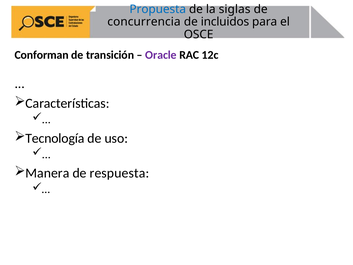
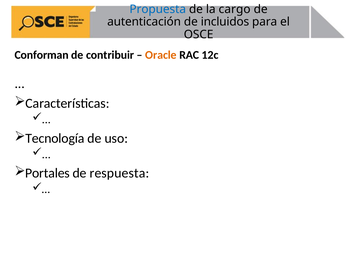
siglas: siglas -> cargo
concurrencia: concurrencia -> autenticación
transición: transición -> contribuir
Oracle colour: purple -> orange
Manera: Manera -> Portales
